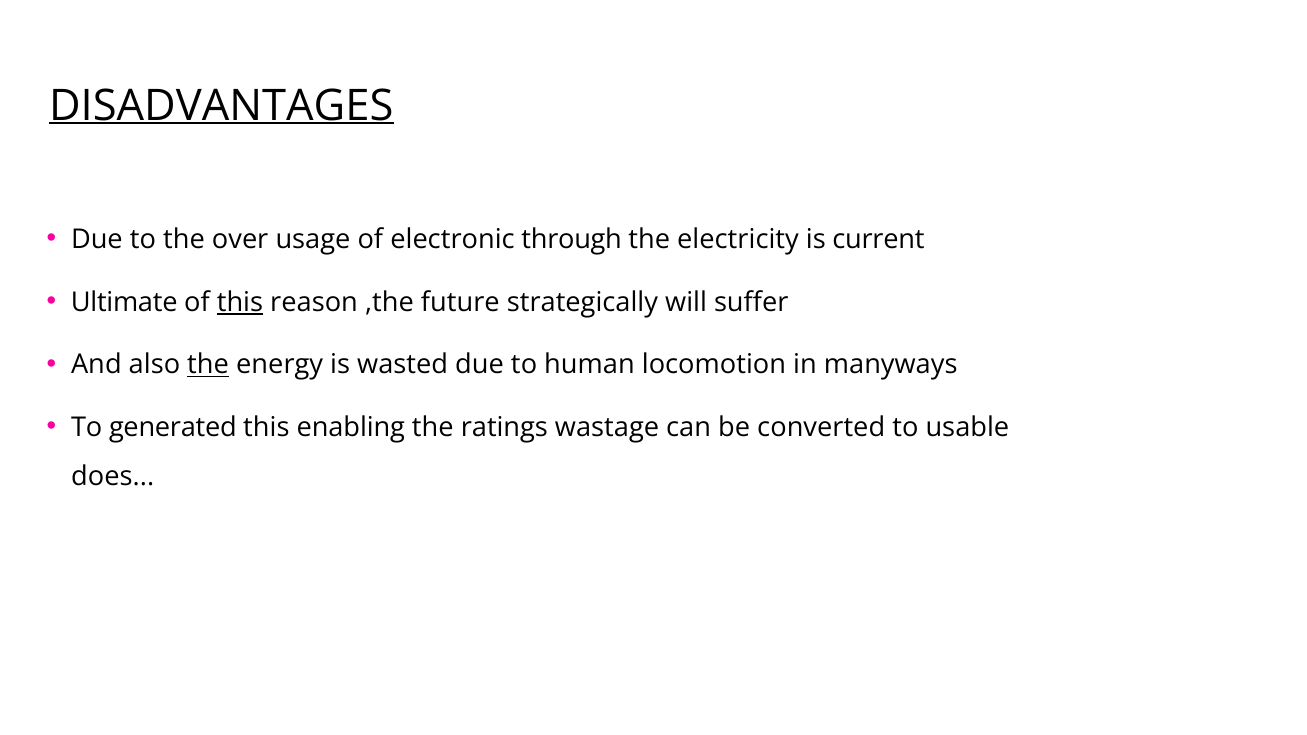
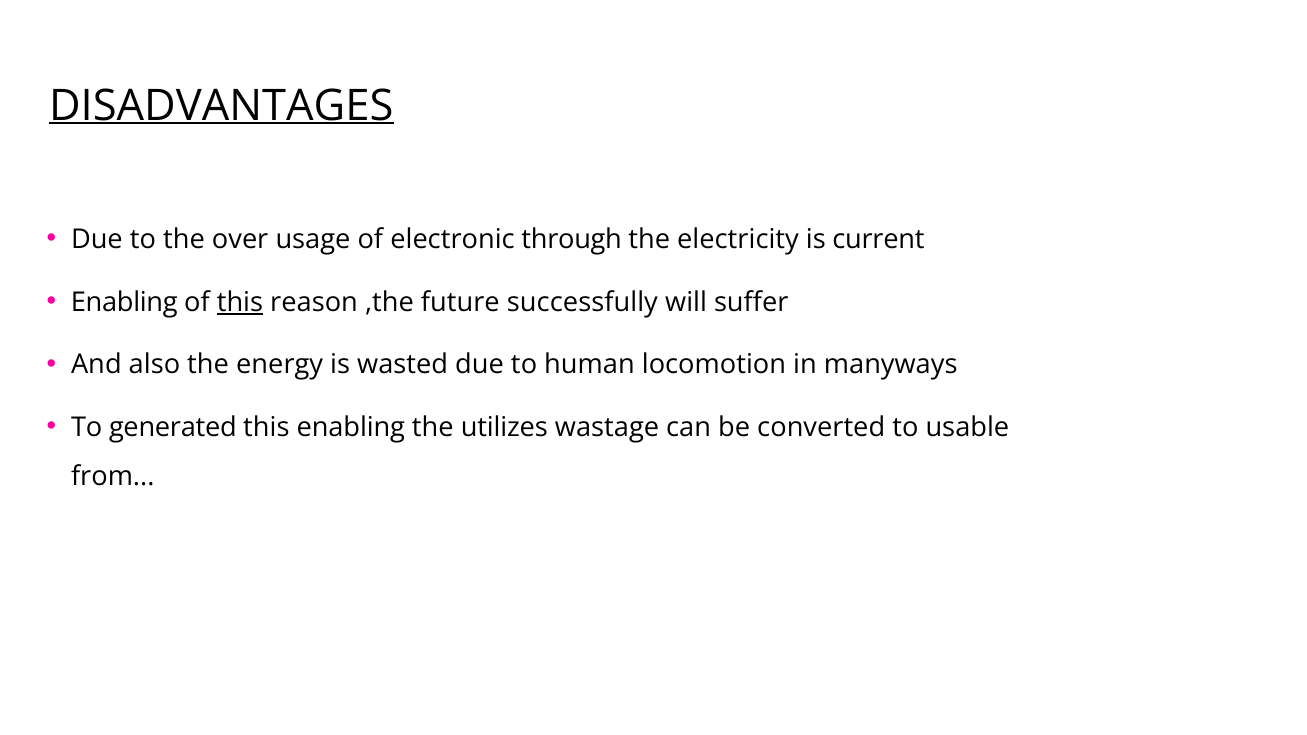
Ultimate at (124, 302): Ultimate -> Enabling
strategically: strategically -> successfully
the at (208, 365) underline: present -> none
ratings: ratings -> utilizes
does: does -> from
